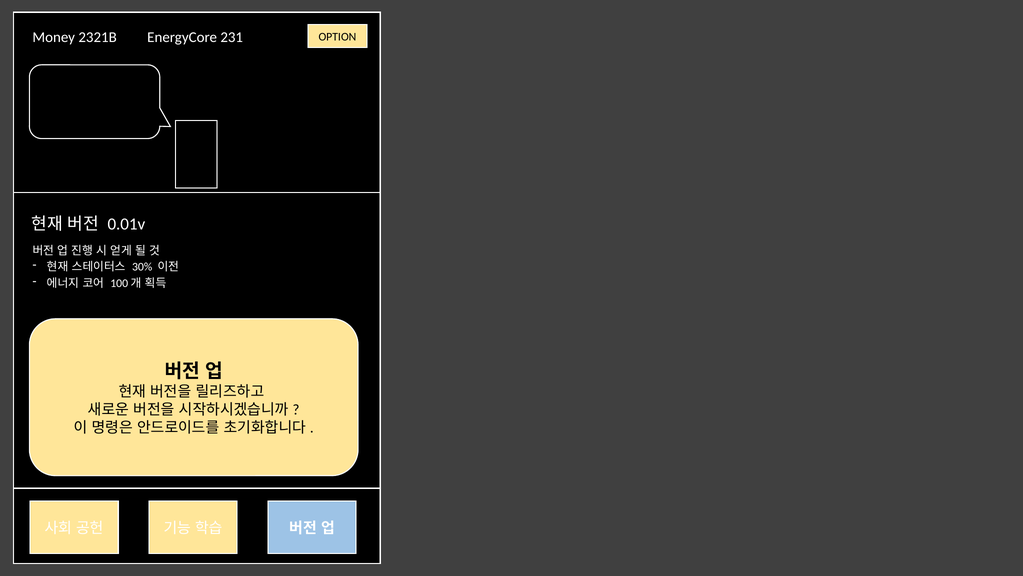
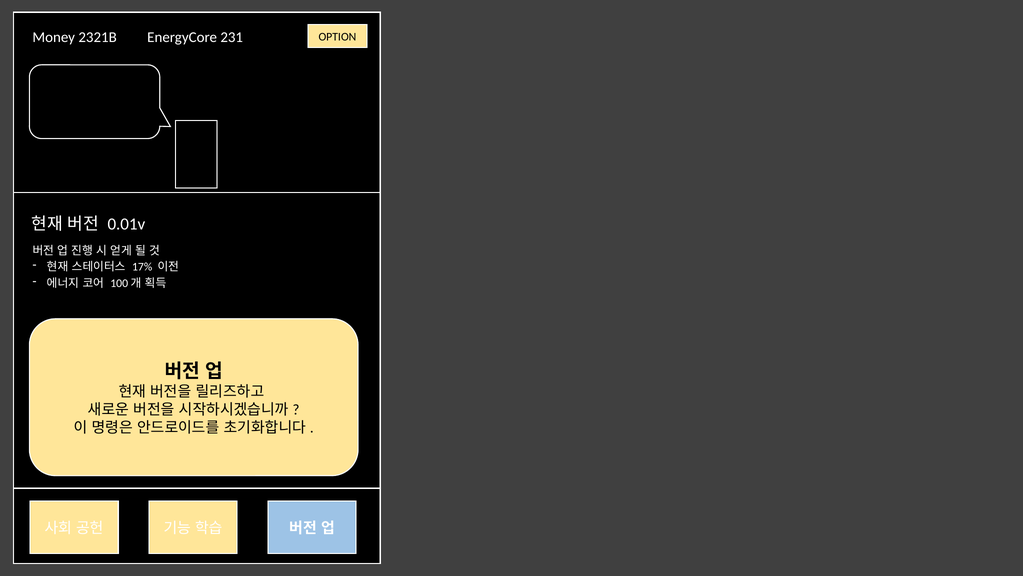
30%: 30% -> 17%
